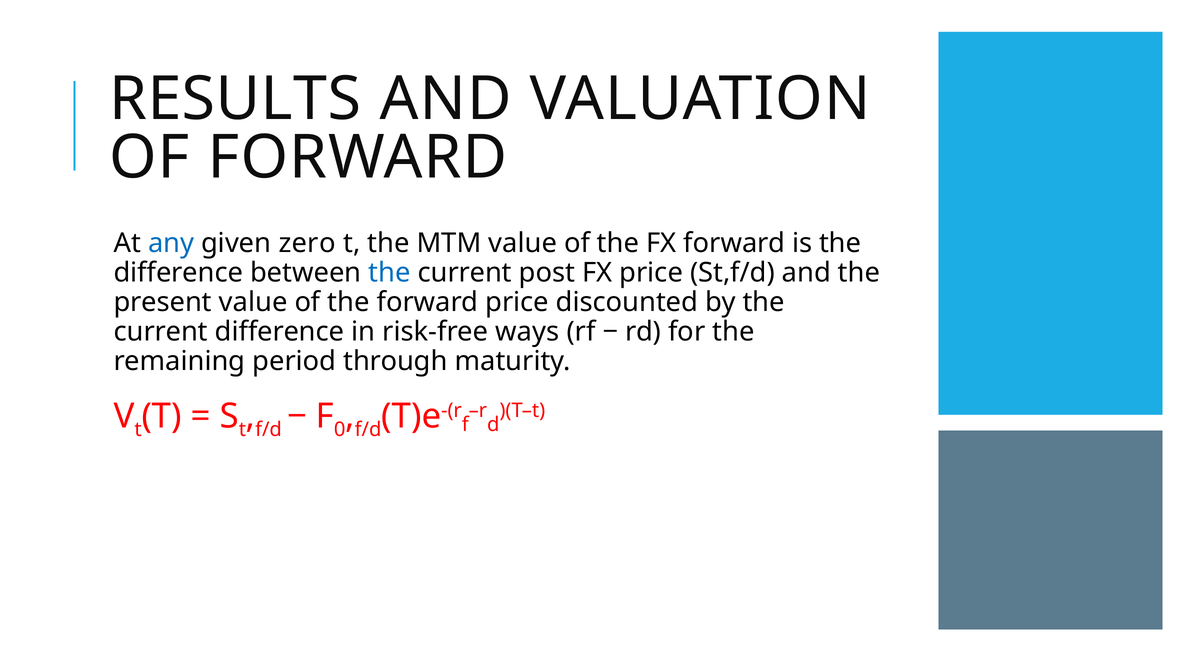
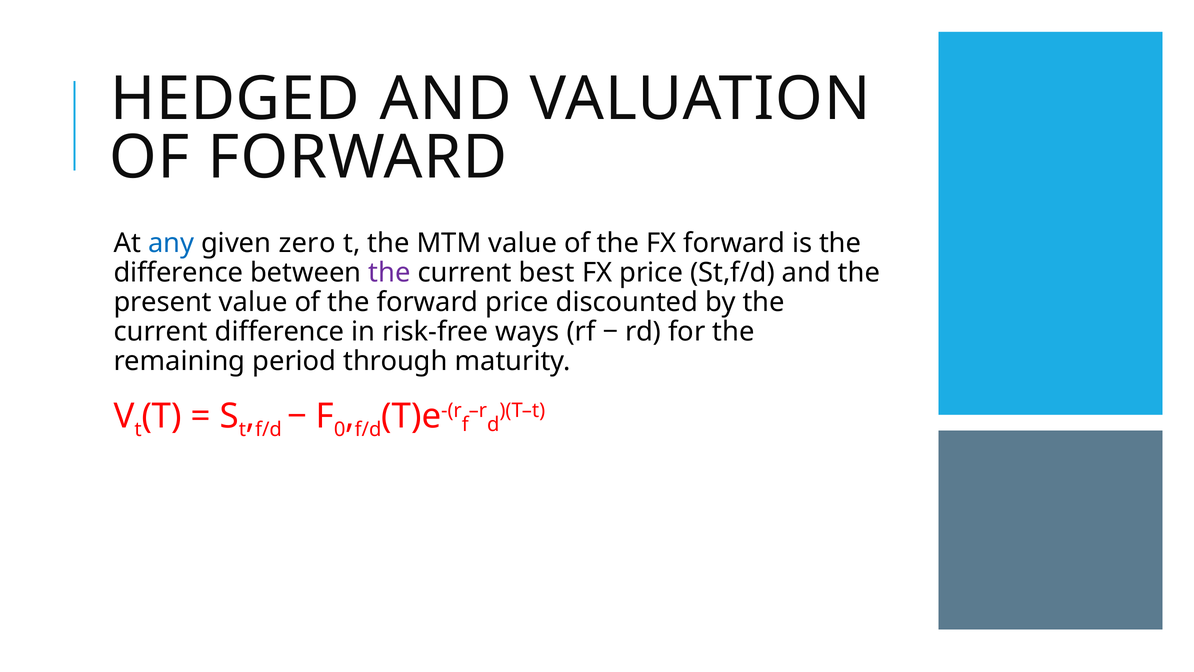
RESULTS: RESULTS -> HEDGED
the at (389, 272) colour: blue -> purple
post: post -> best
